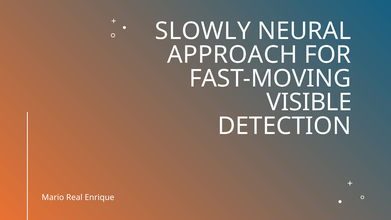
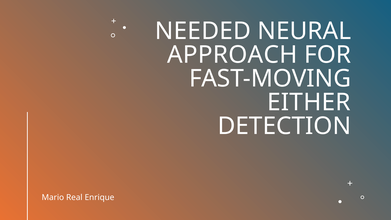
SLOWLY: SLOWLY -> NEEDED
VISIBLE: VISIBLE -> EITHER
